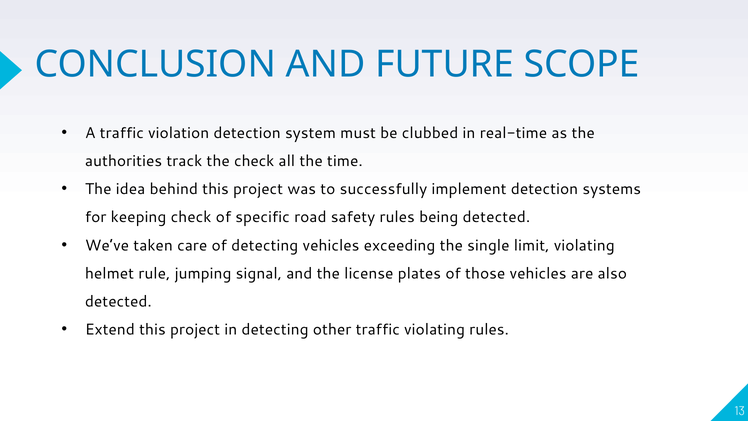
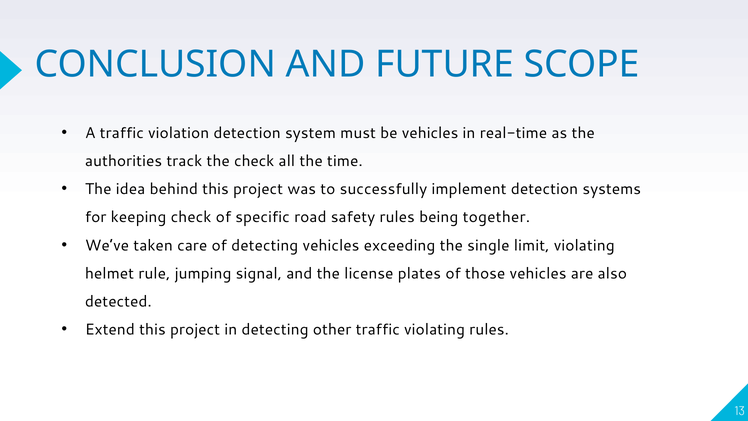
be clubbed: clubbed -> vehicles
being detected: detected -> together
